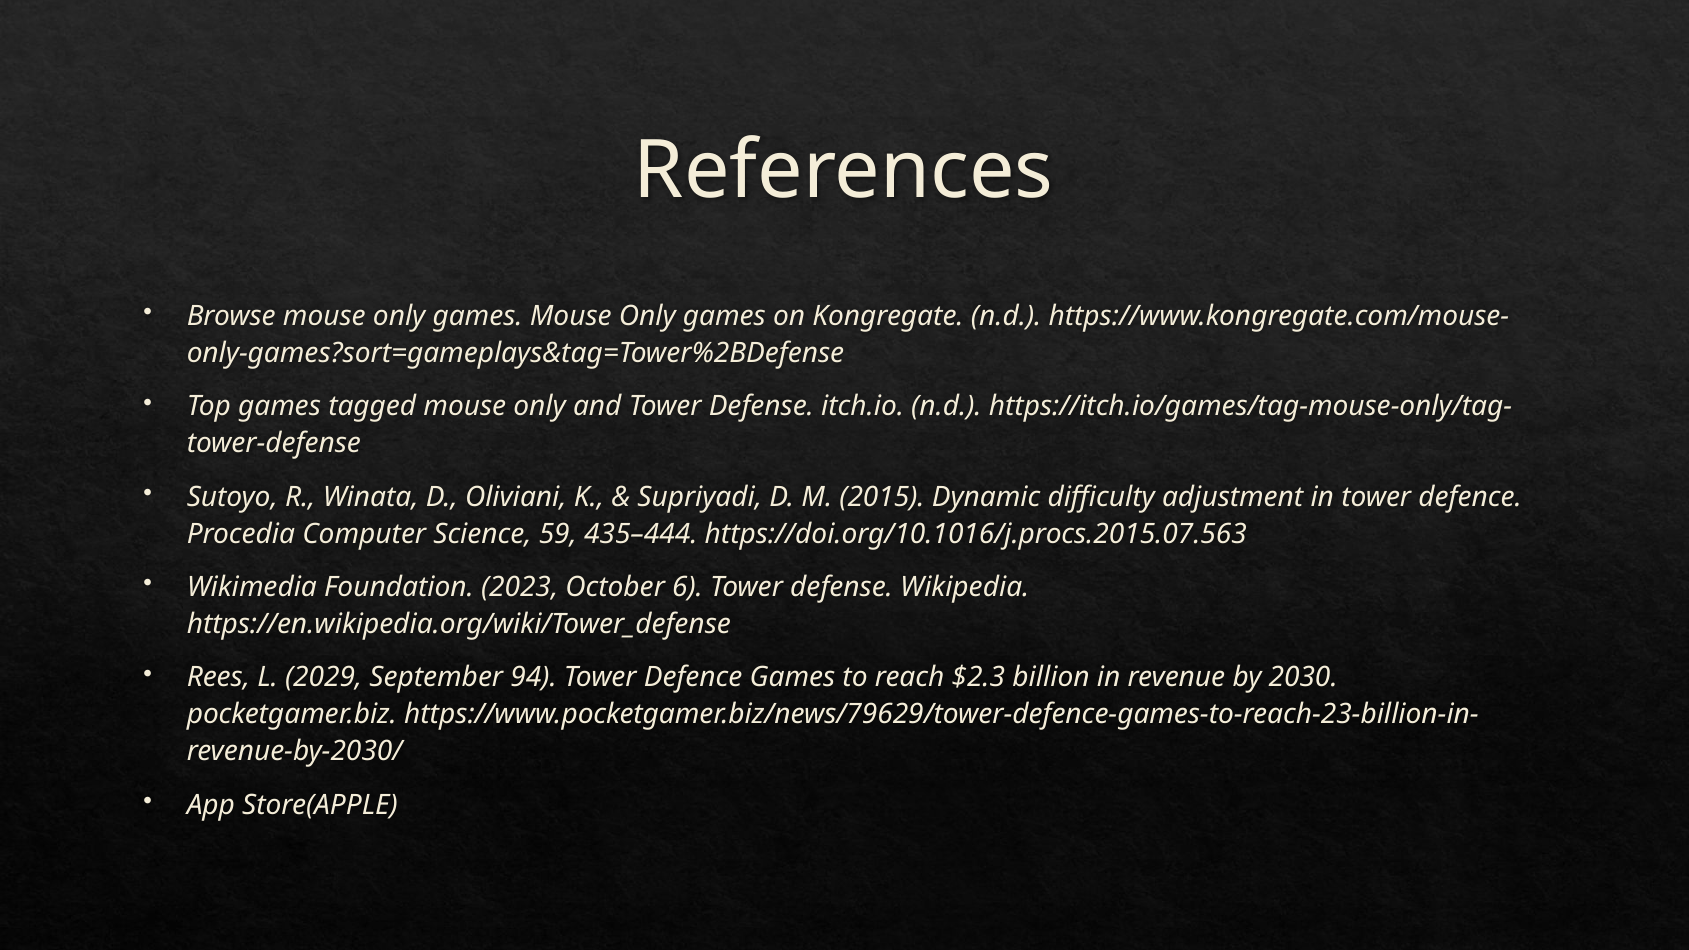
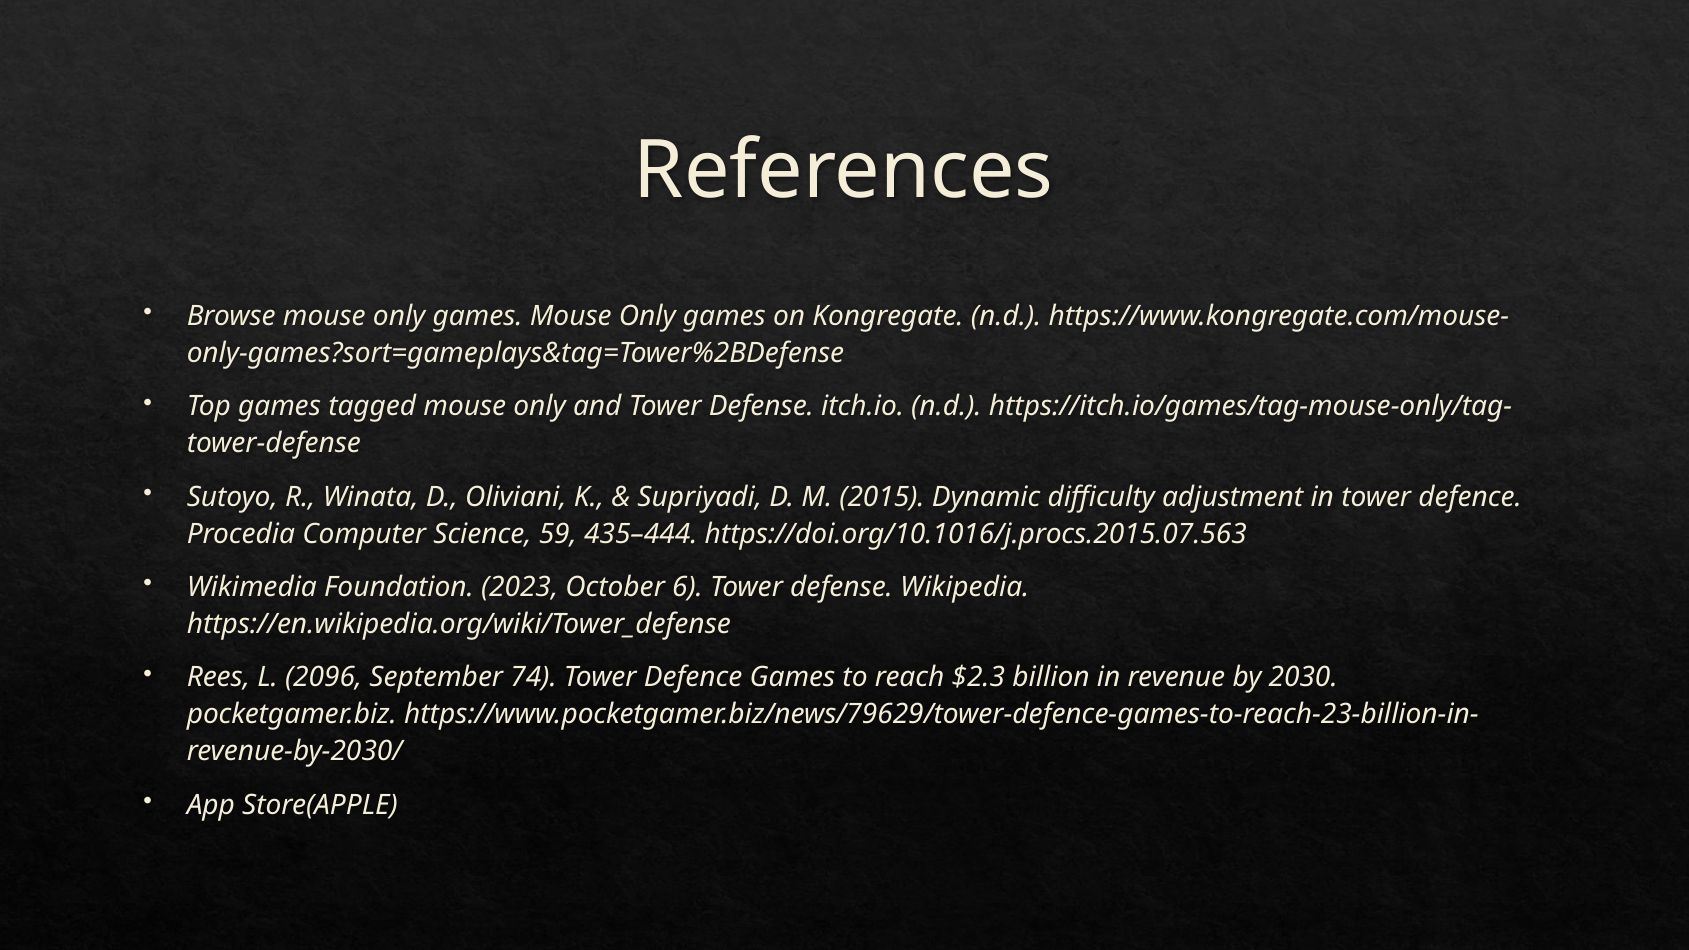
2029: 2029 -> 2096
94: 94 -> 74
